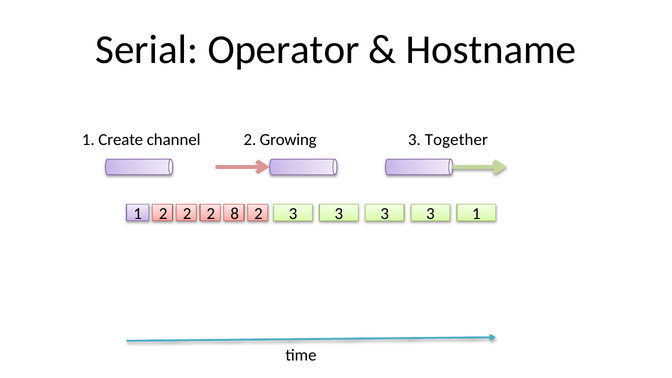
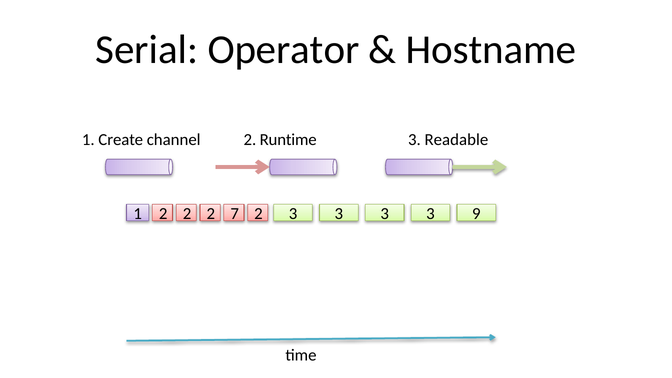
Growing: Growing -> Runtime
Together: Together -> Readable
8: 8 -> 7
2 1: 1 -> 9
